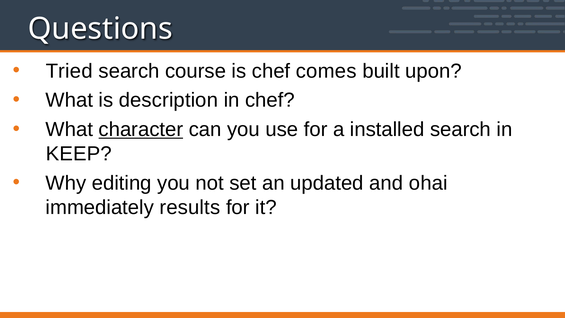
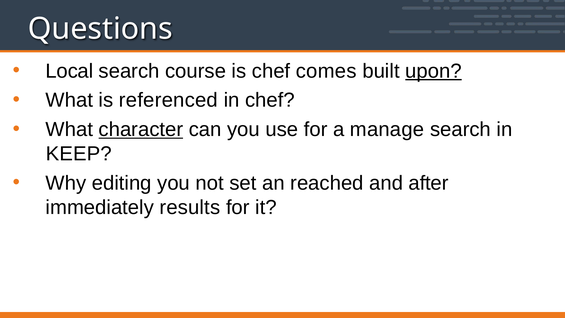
Tried: Tried -> Local
upon underline: none -> present
description: description -> referenced
installed: installed -> manage
updated: updated -> reached
ohai: ohai -> after
